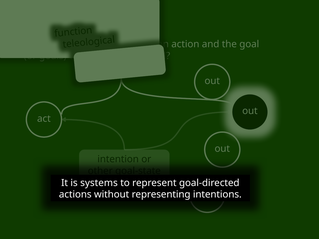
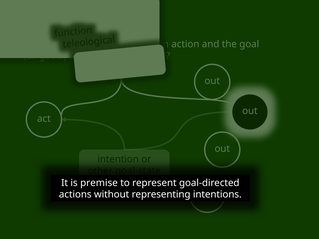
systems: systems -> premise
